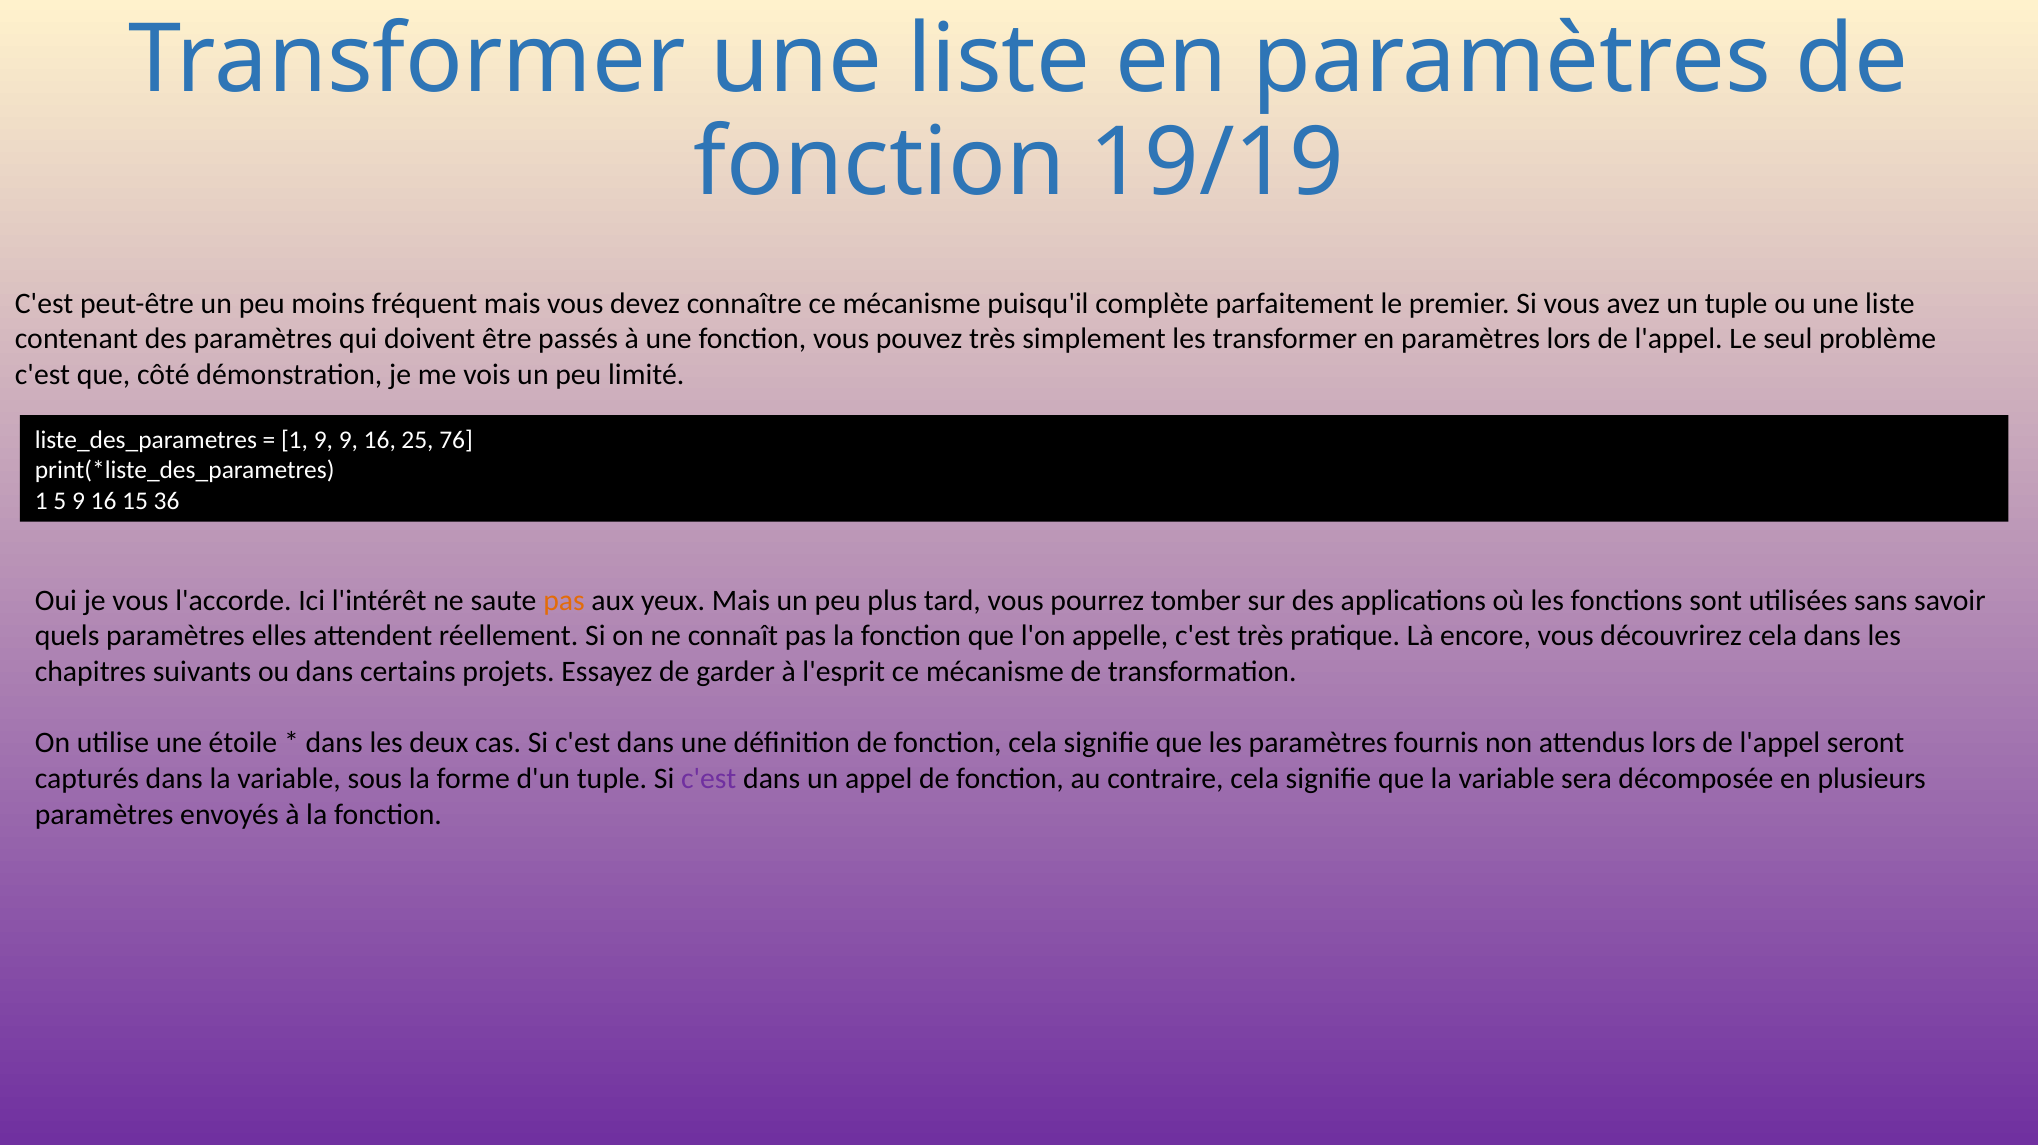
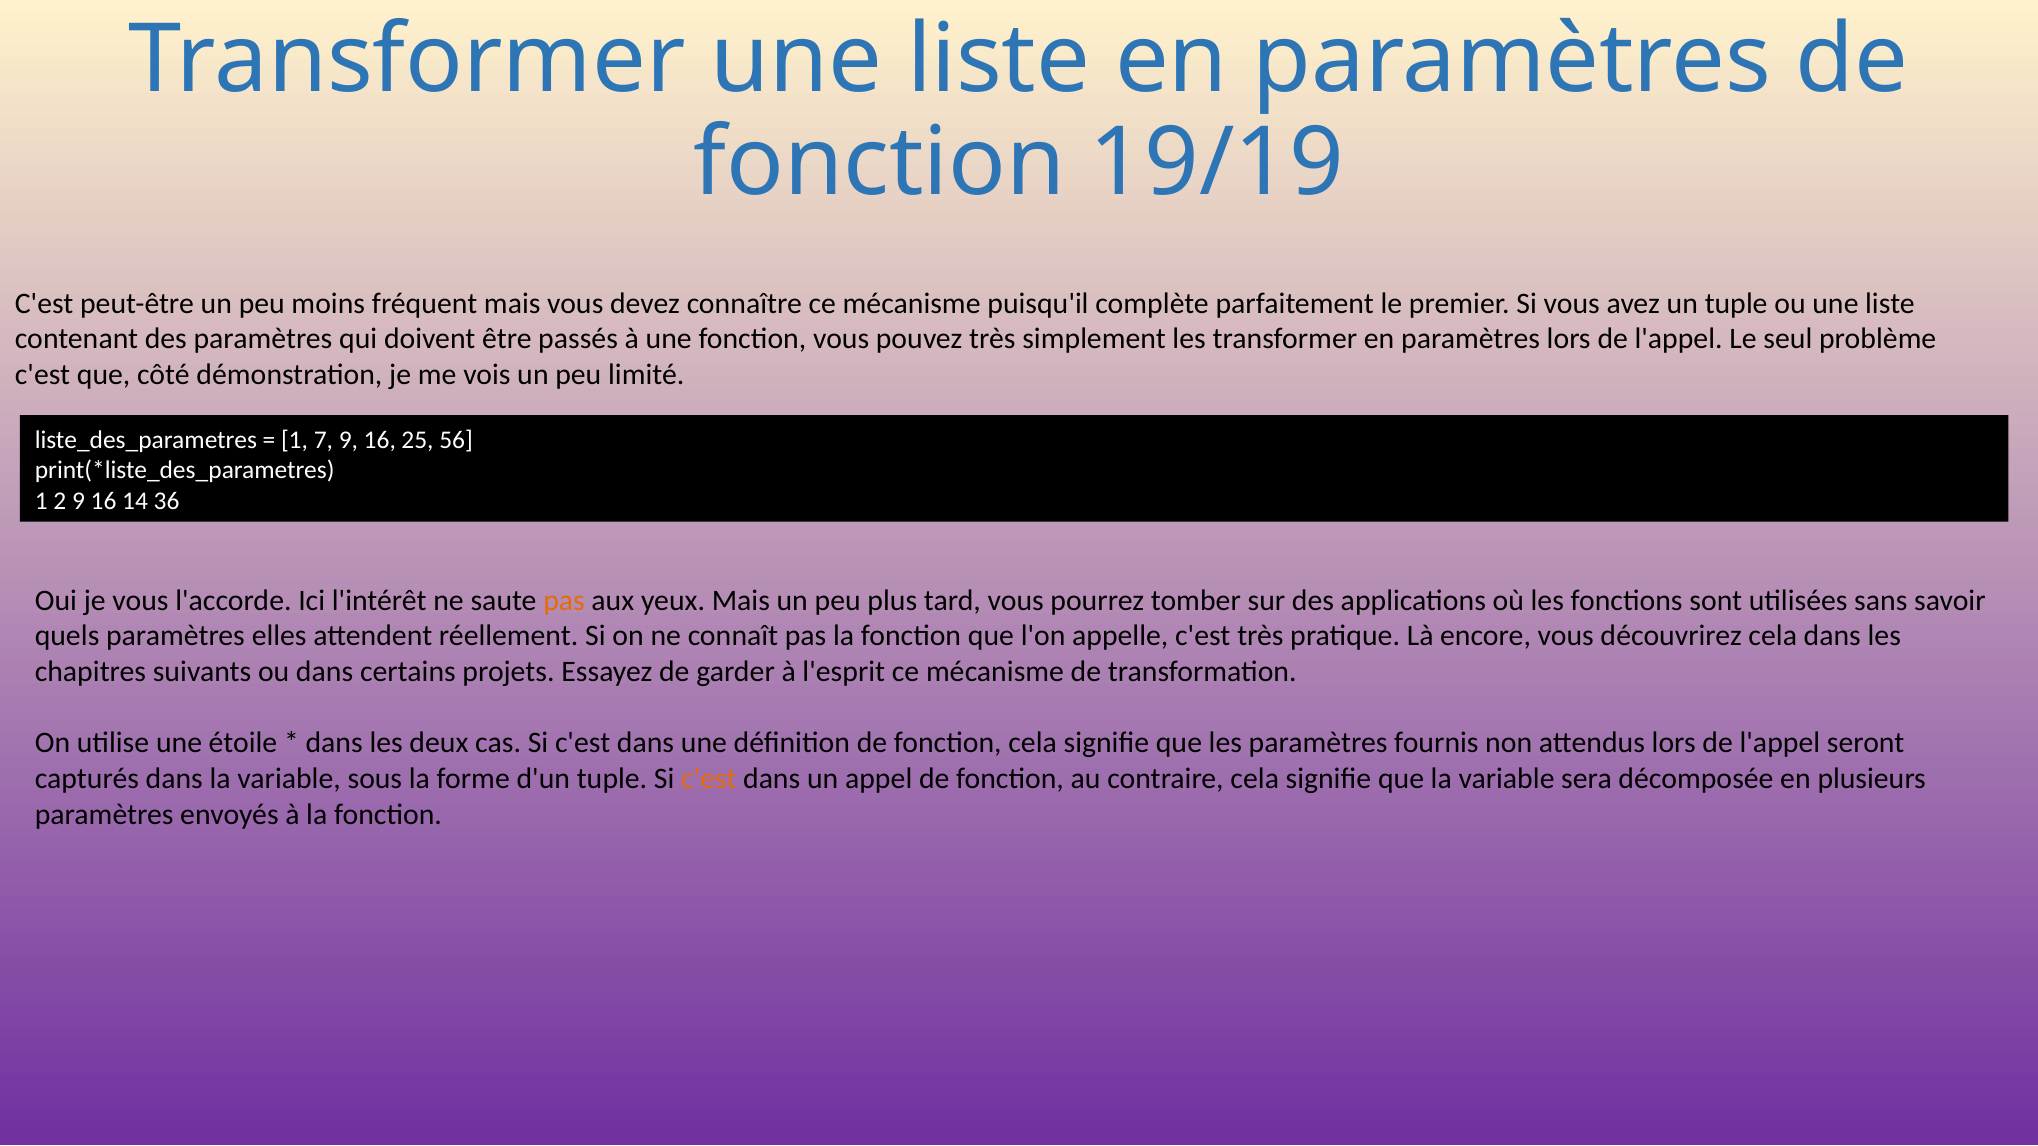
1 9: 9 -> 7
76: 76 -> 56
5: 5 -> 2
15: 15 -> 14
c'est at (709, 779) colour: purple -> orange
